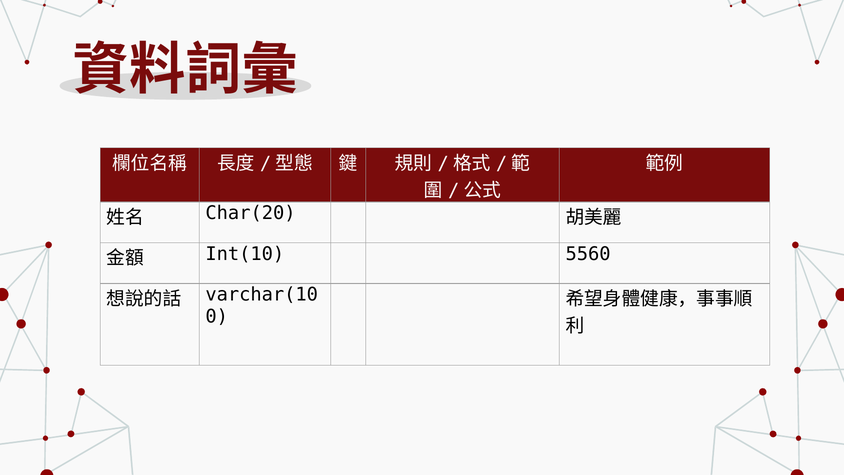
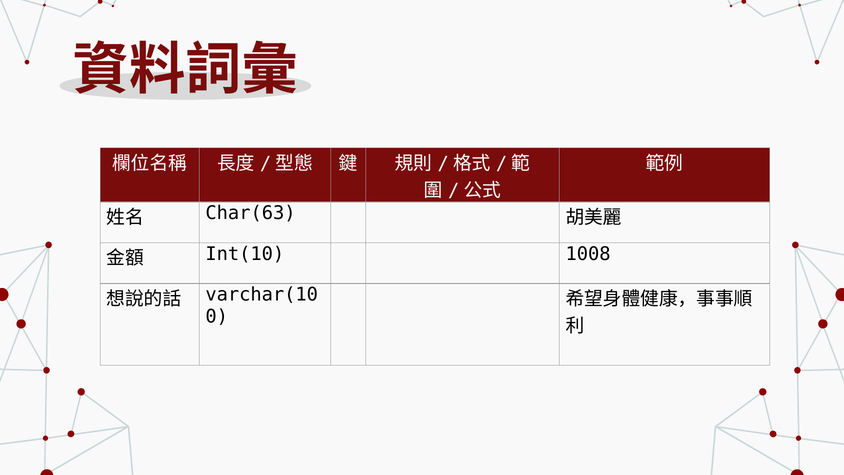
Char(20: Char(20 -> Char(63
5560: 5560 -> 1008
